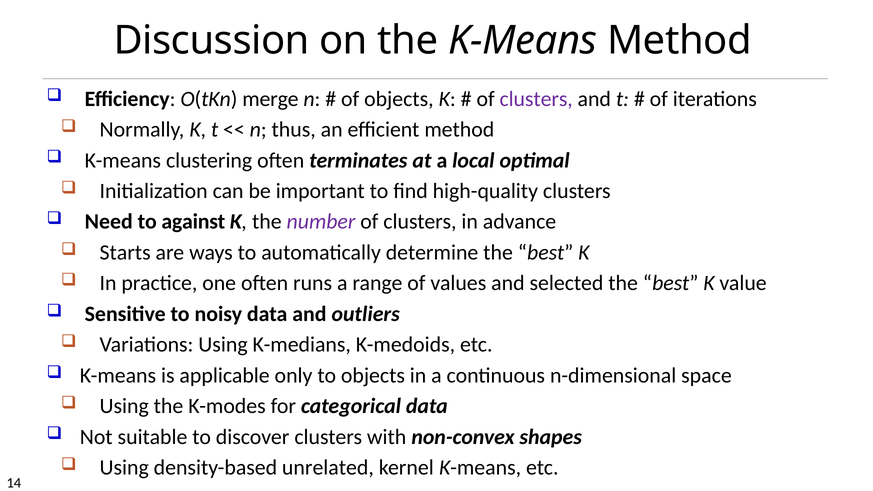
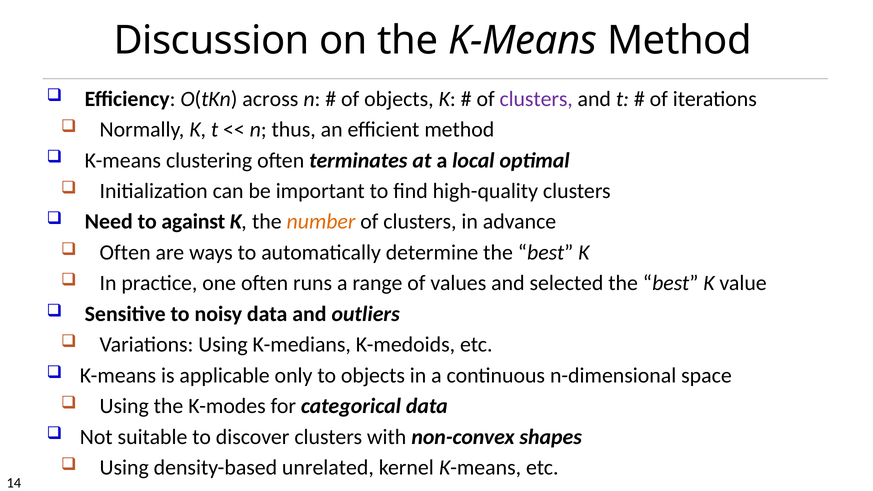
merge: merge -> across
number colour: purple -> orange
Starts at (125, 253): Starts -> Often
